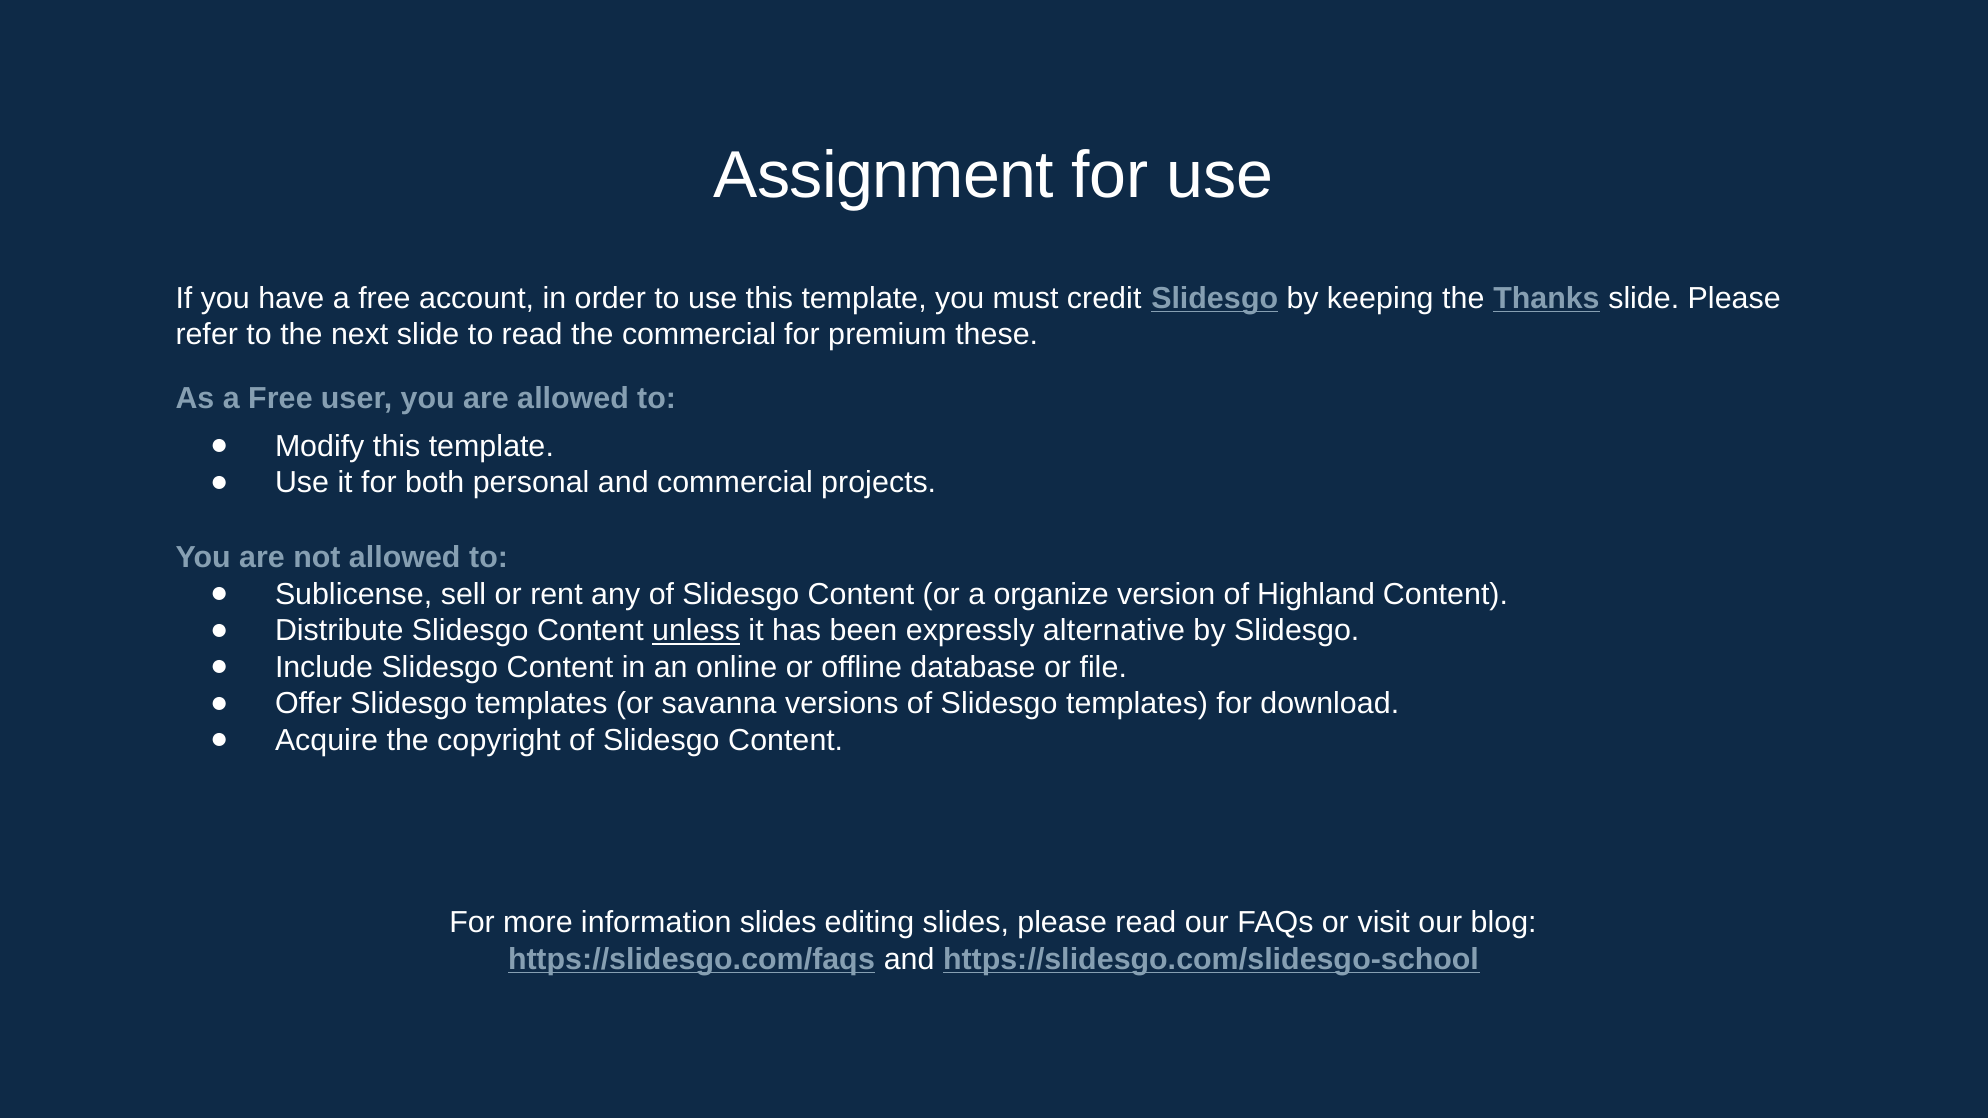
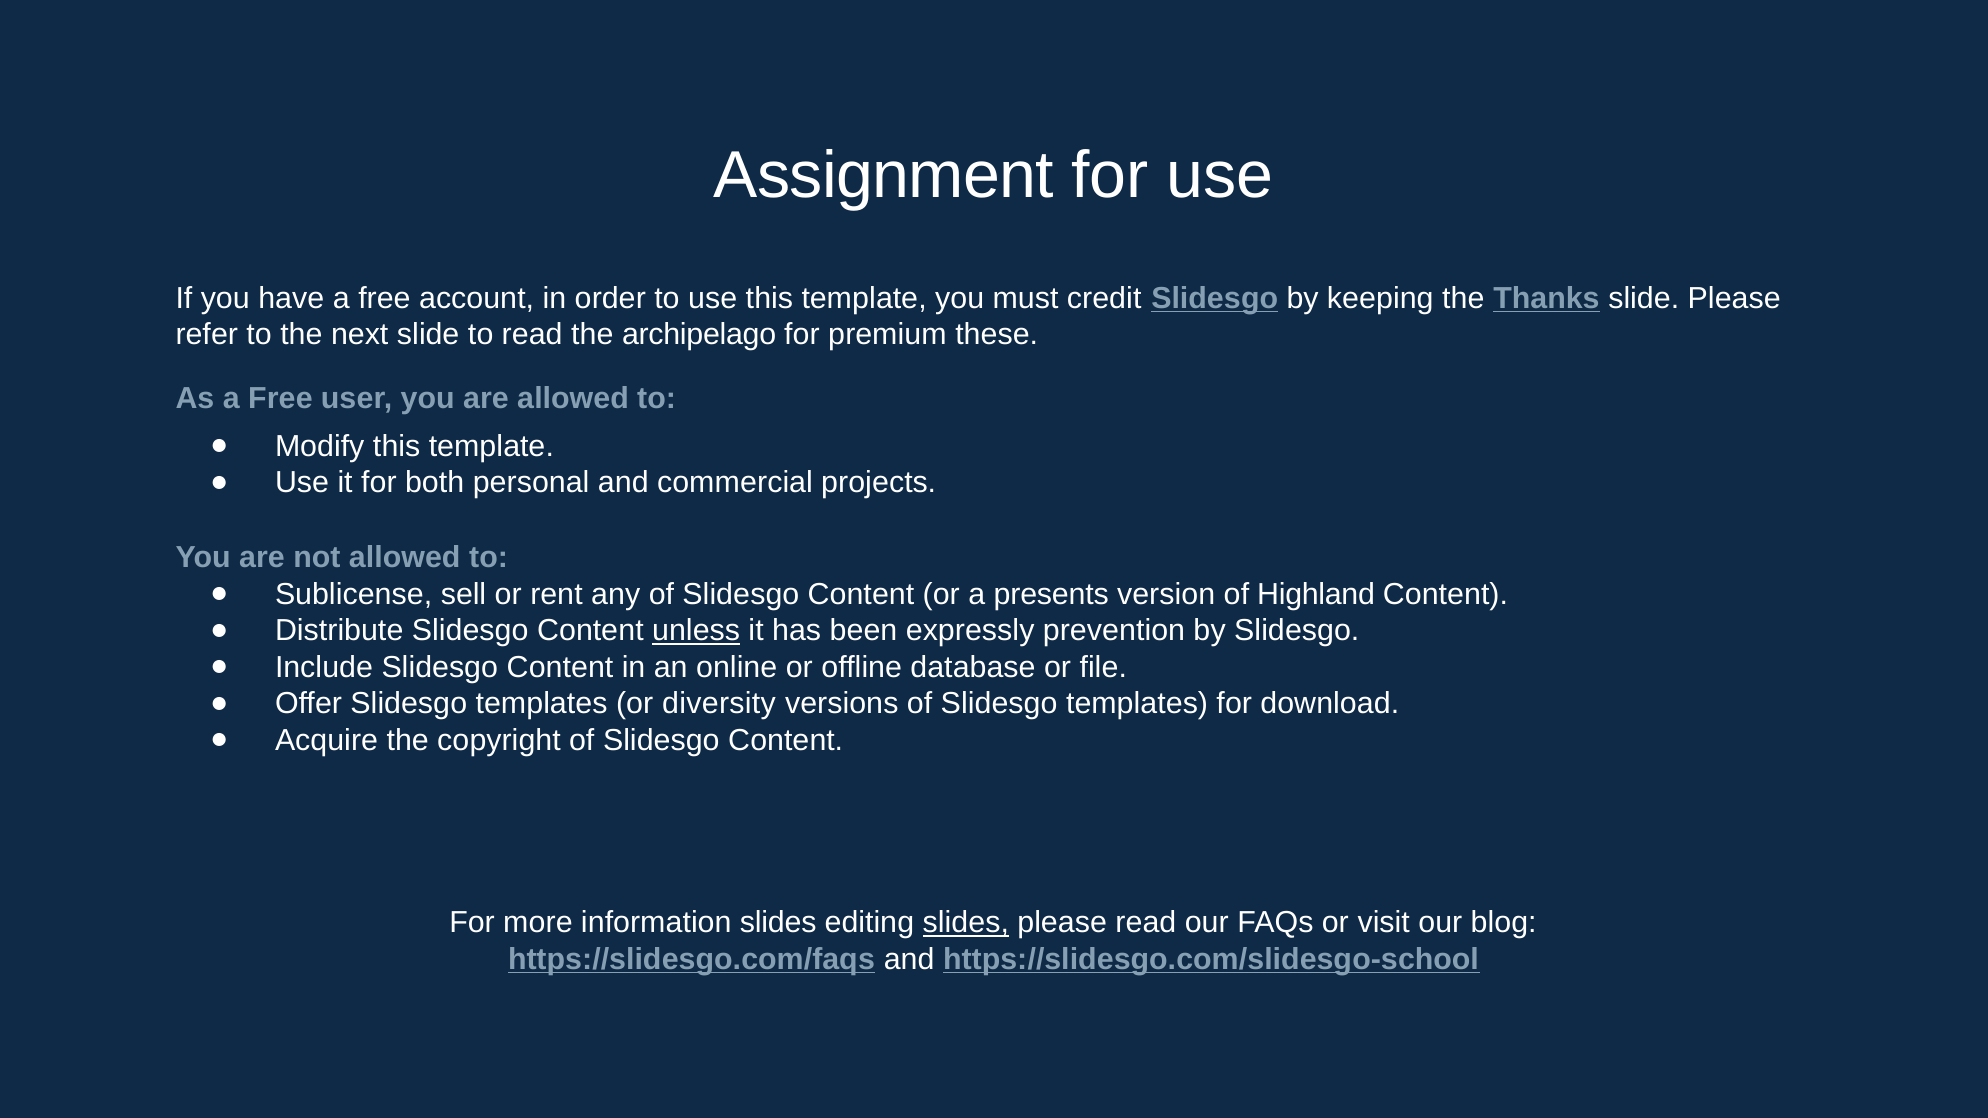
the commercial: commercial -> archipelago
organize: organize -> presents
alternative: alternative -> prevention
savanna: savanna -> diversity
slides at (966, 923) underline: none -> present
